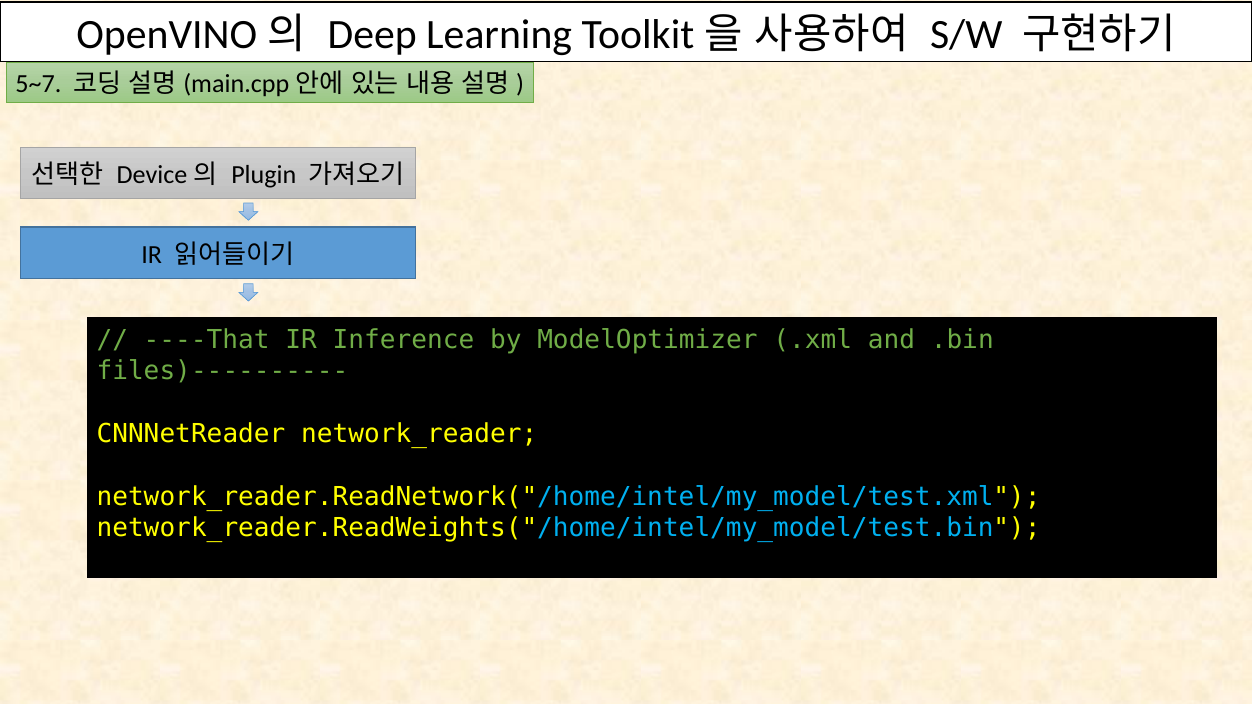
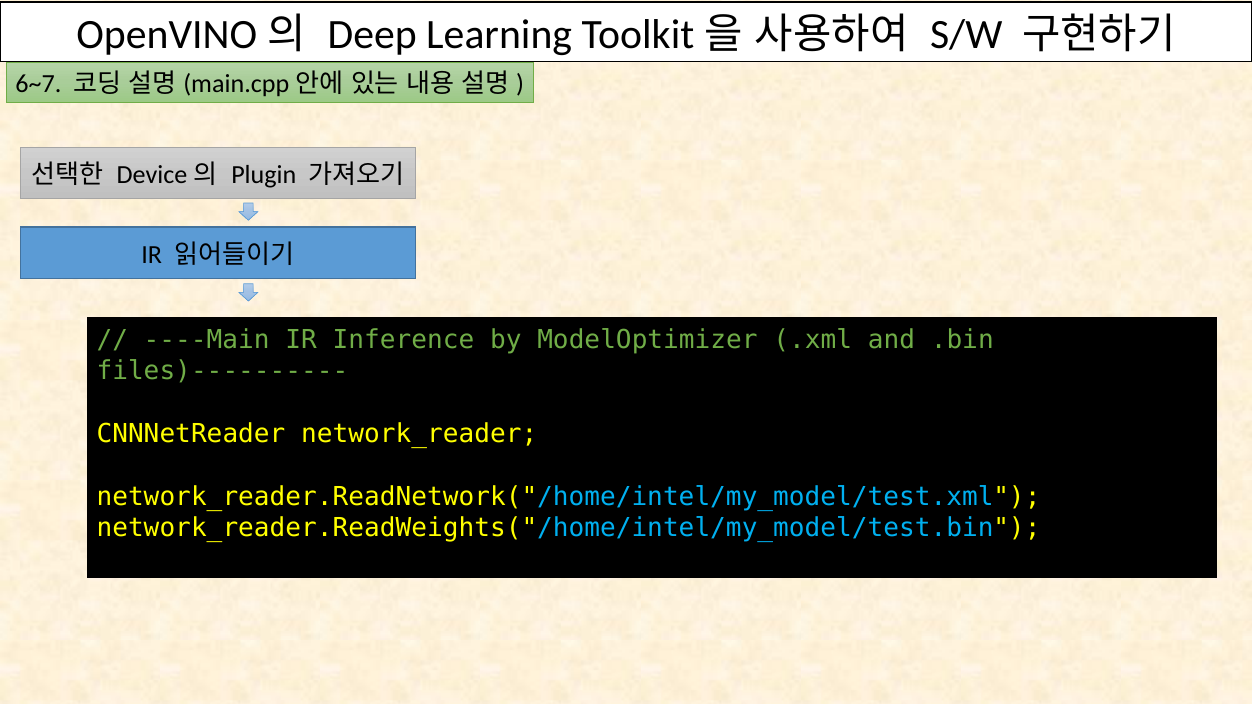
5~7: 5~7 -> 6~7
----That: ----That -> ----Main
